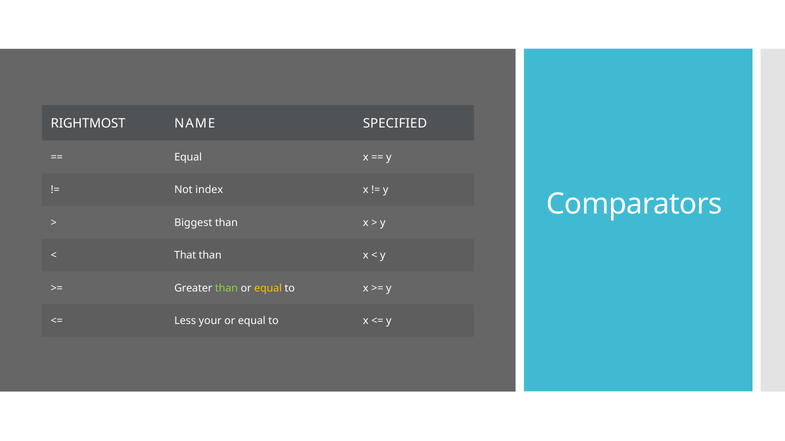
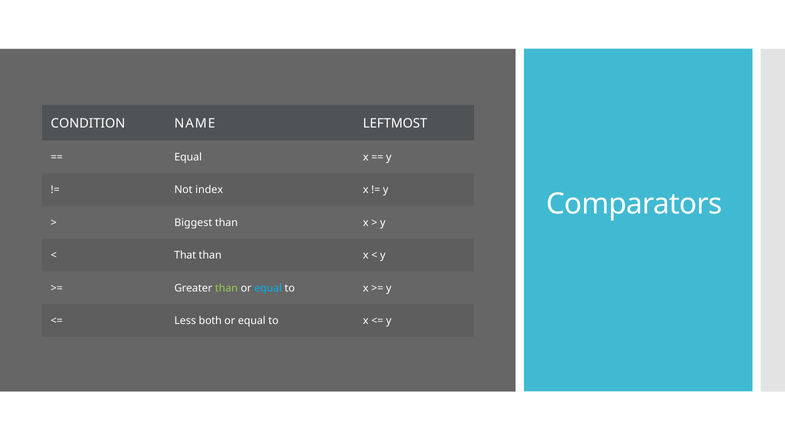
RIGHTMOST: RIGHTMOST -> CONDITION
SPECIFIED: SPECIFIED -> LEFTMOST
equal at (268, 288) colour: yellow -> light blue
your: your -> both
